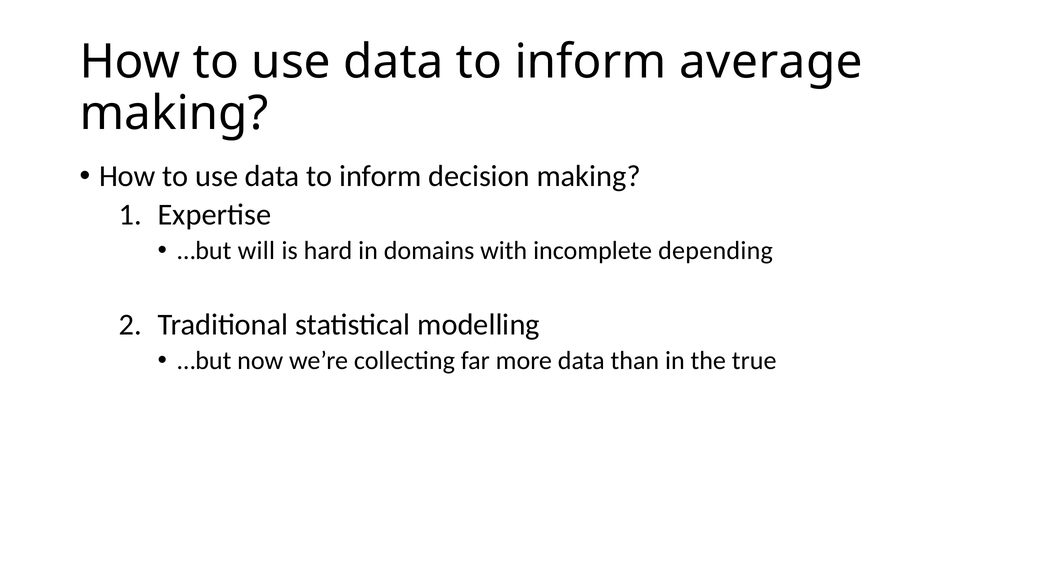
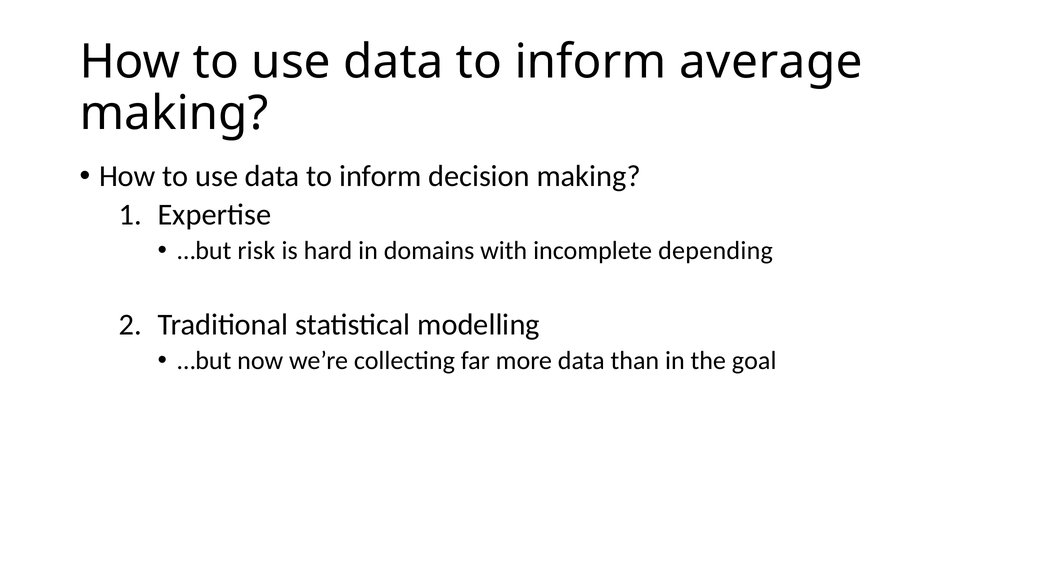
will: will -> risk
true: true -> goal
